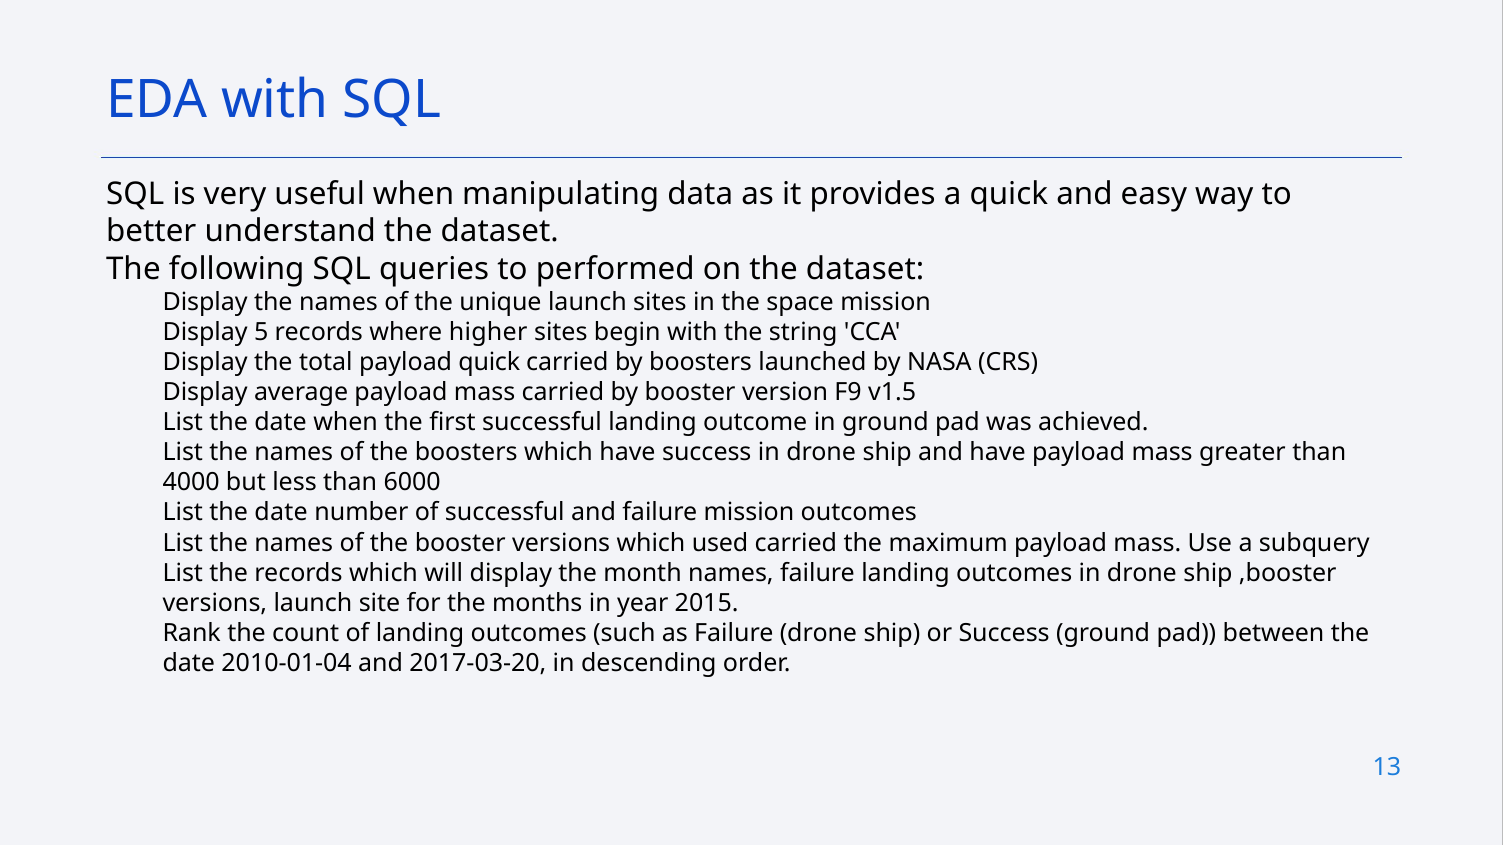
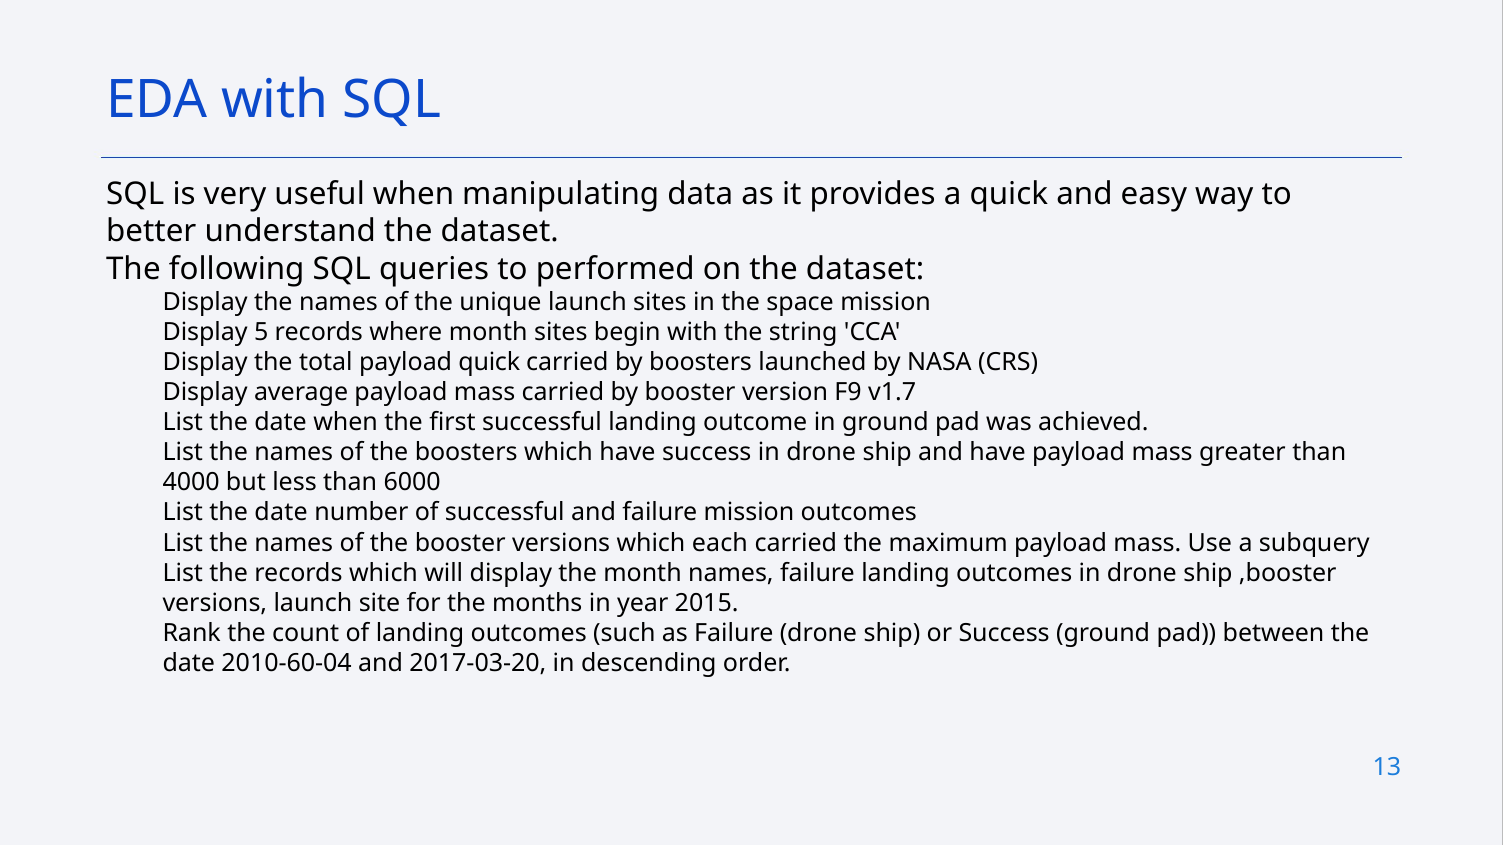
where higher: higher -> month
v1.5: v1.5 -> v1.7
used: used -> each
2010-01-04: 2010-01-04 -> 2010-60-04
